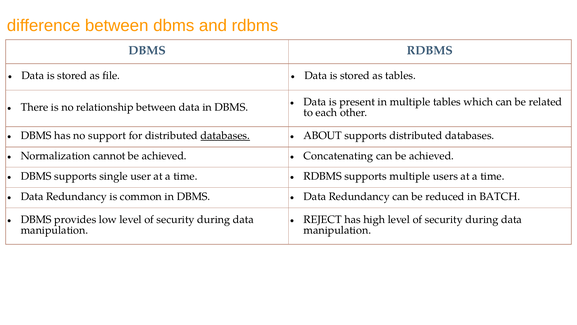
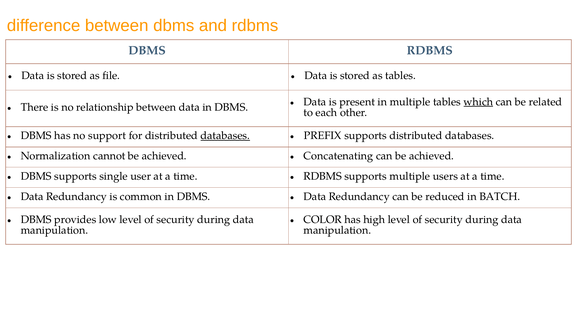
which underline: none -> present
ABOUT: ABOUT -> PREFIX
REJECT: REJECT -> COLOR
